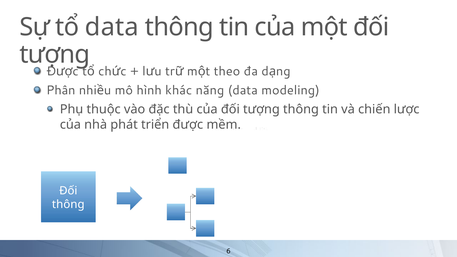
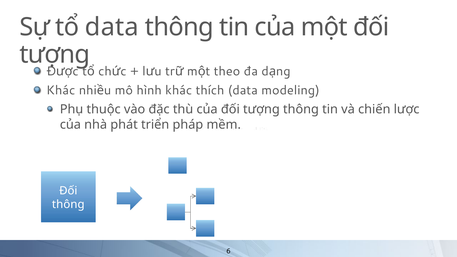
Phân at (61, 90): Phân -> Khác
năng: năng -> thích
được: được -> pháp
